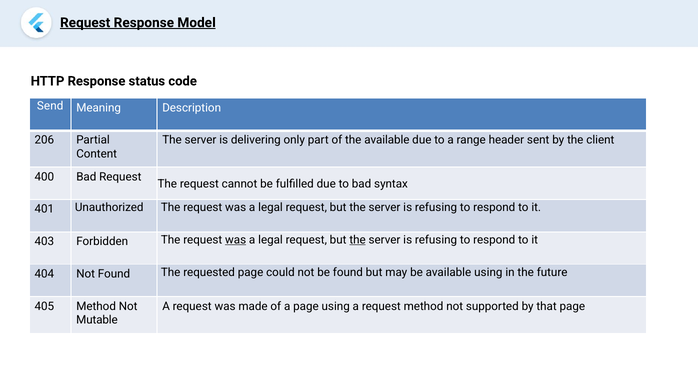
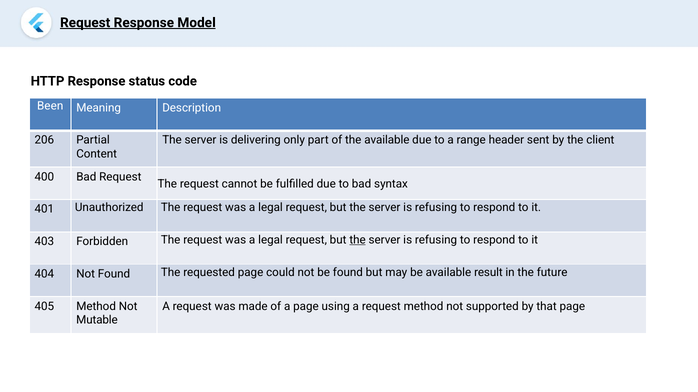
Send: Send -> Been
was at (236, 240) underline: present -> none
available using: using -> result
